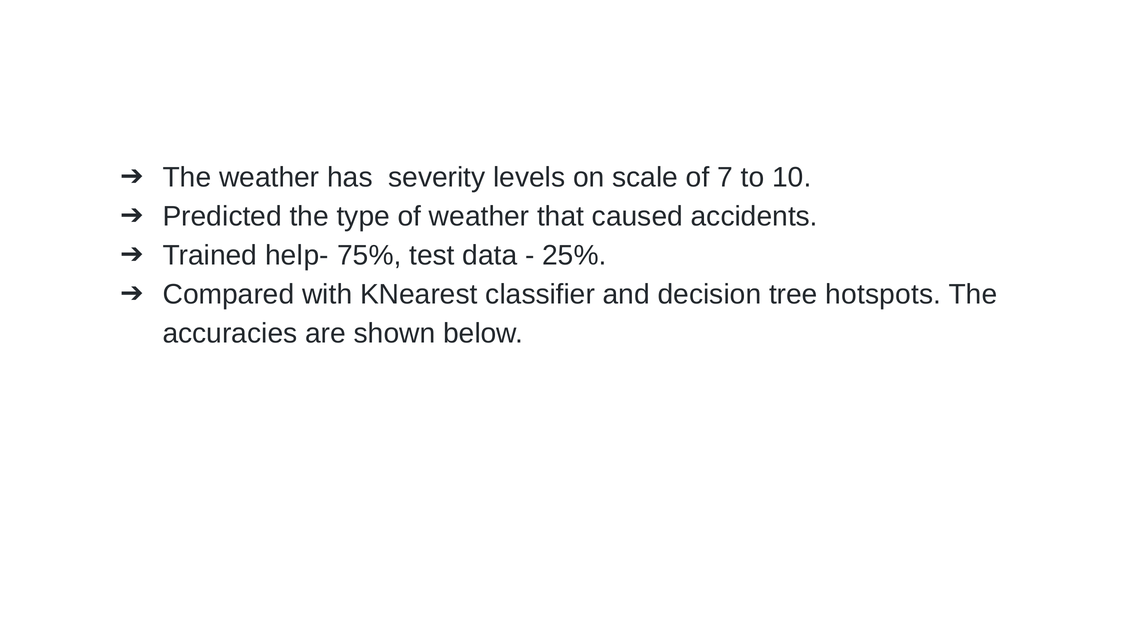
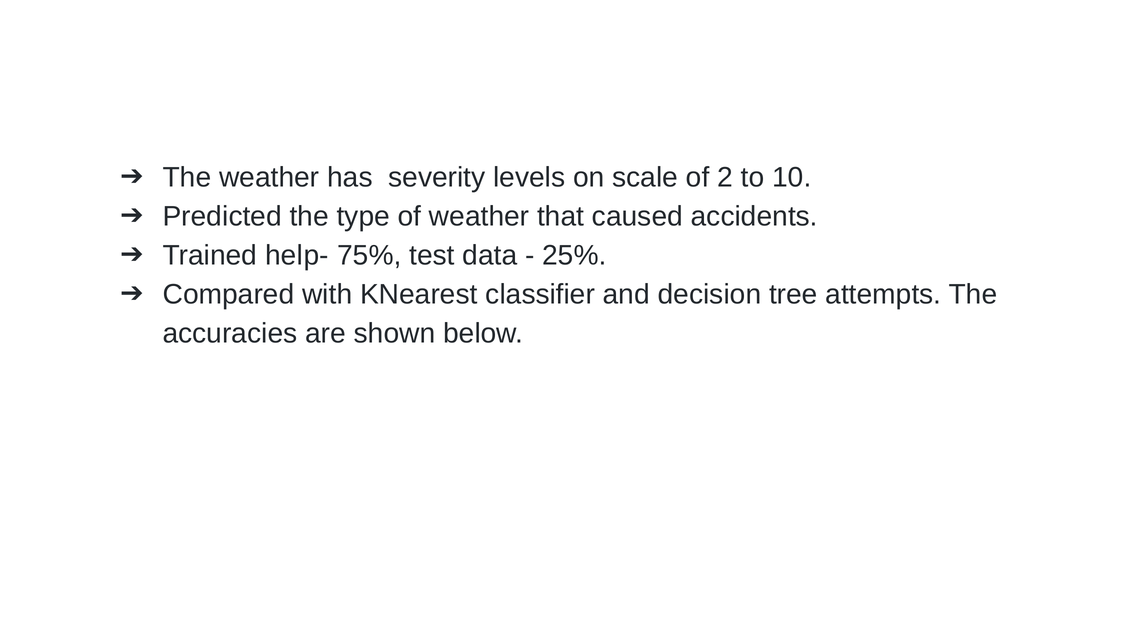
7: 7 -> 2
hotspots: hotspots -> attempts
